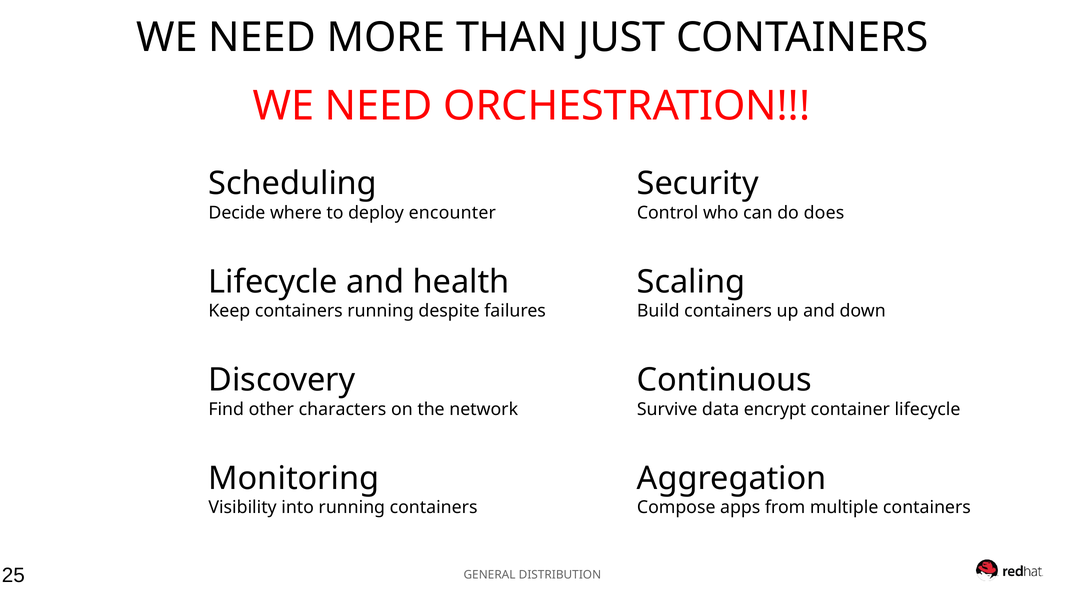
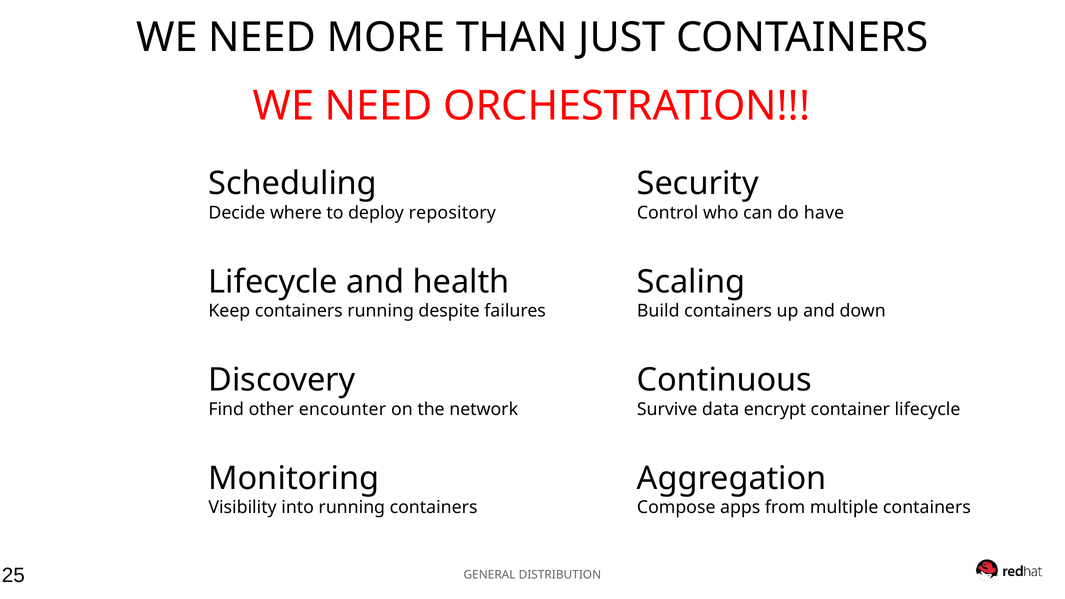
encounter: encounter -> repository
does: does -> have
characters: characters -> encounter
